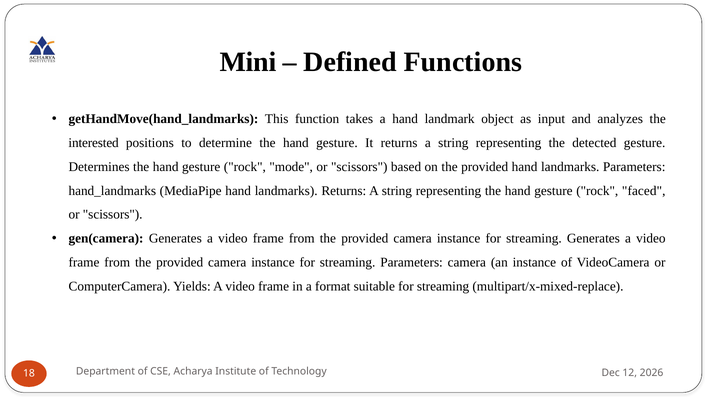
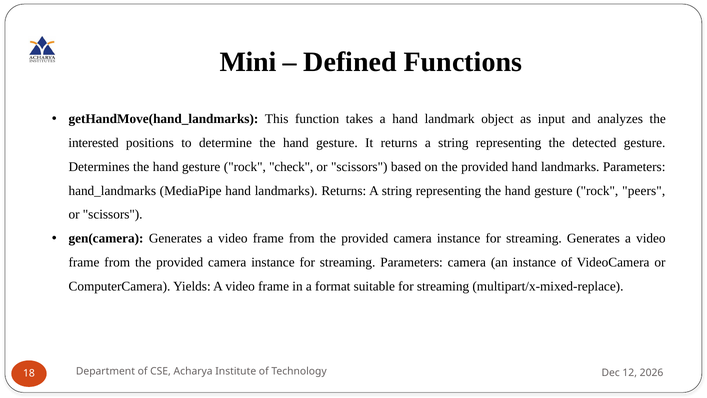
mode: mode -> check
faced: faced -> peers
